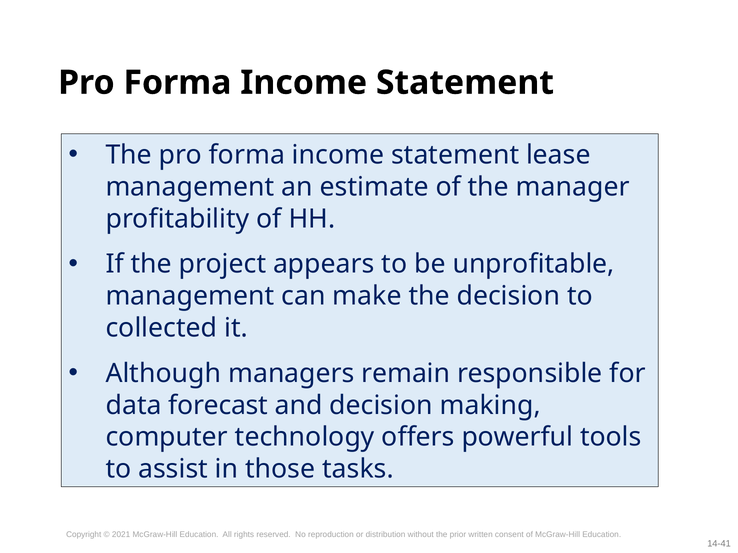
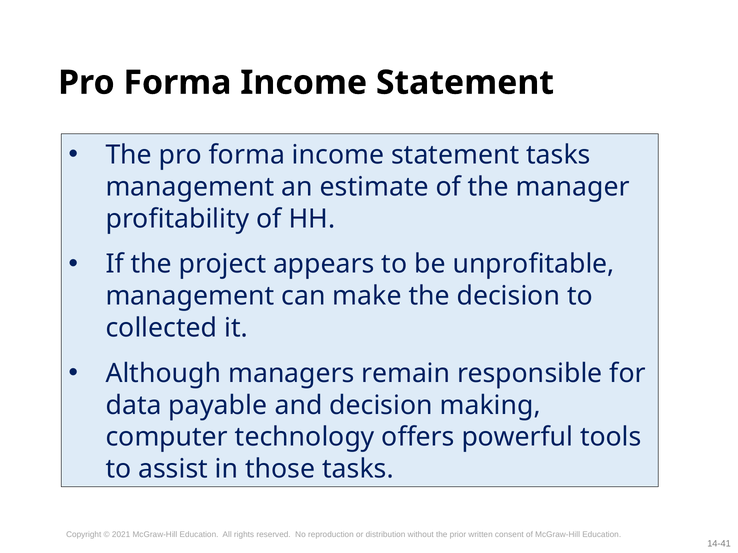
statement lease: lease -> tasks
forecast: forecast -> payable
